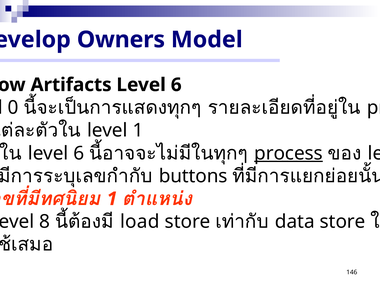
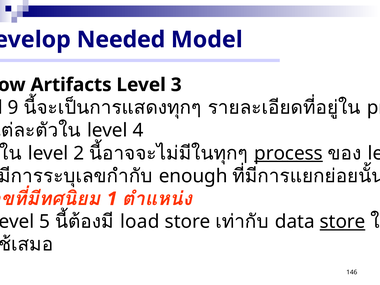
Owners: Owners -> Needed
6 at (176, 85): 6 -> 3
0 at (13, 108): 0 -> 9
level 1: 1 -> 4
6 at (79, 153): 6 -> 2
buttons: buttons -> enough
8: 8 -> 5
store at (343, 222) underline: none -> present
